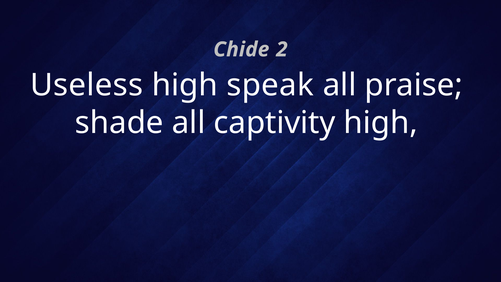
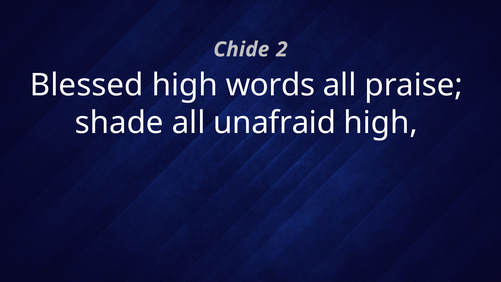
Useless: Useless -> Blessed
speak: speak -> words
captivity: captivity -> unafraid
